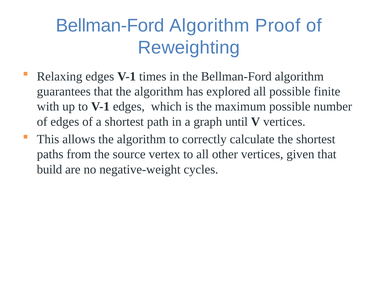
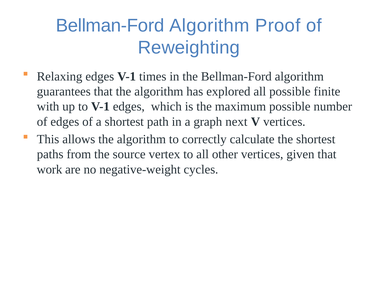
until: until -> next
build: build -> work
